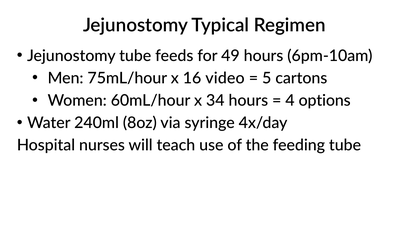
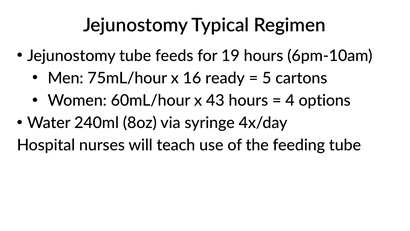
49: 49 -> 19
video: video -> ready
34: 34 -> 43
